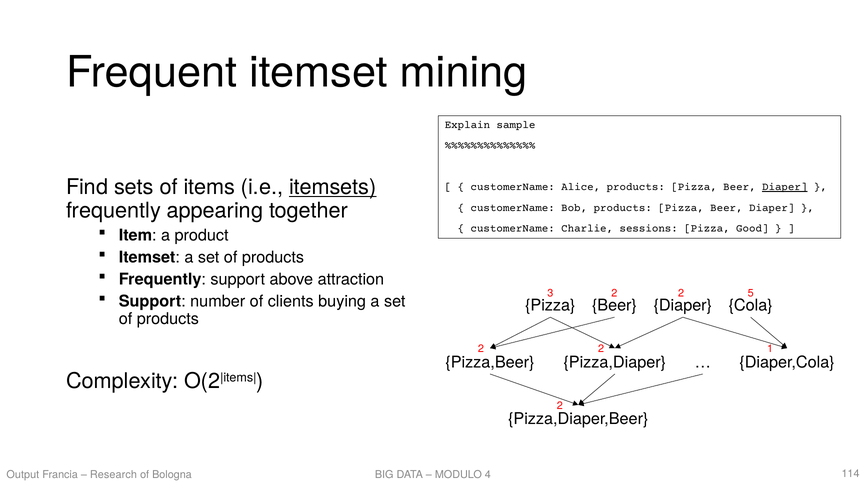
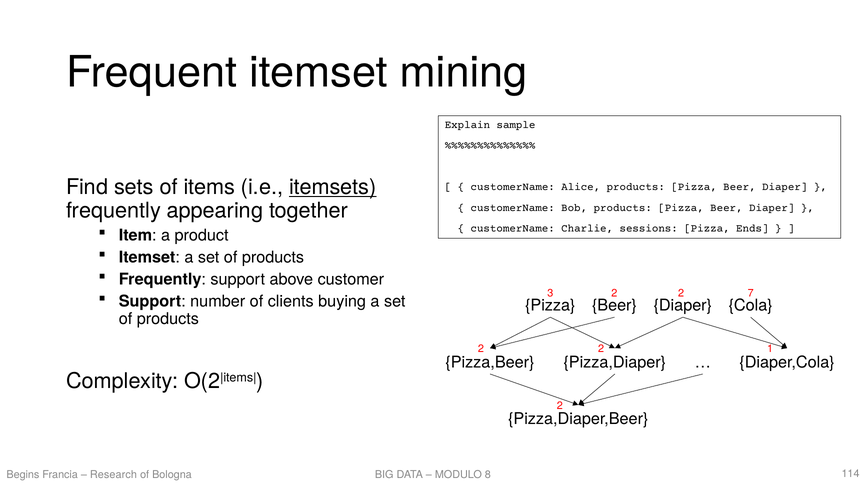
Diaper at (785, 187) underline: present -> none
Good: Good -> Ends
attraction: attraction -> customer
5: 5 -> 7
Output: Output -> Begins
4: 4 -> 8
